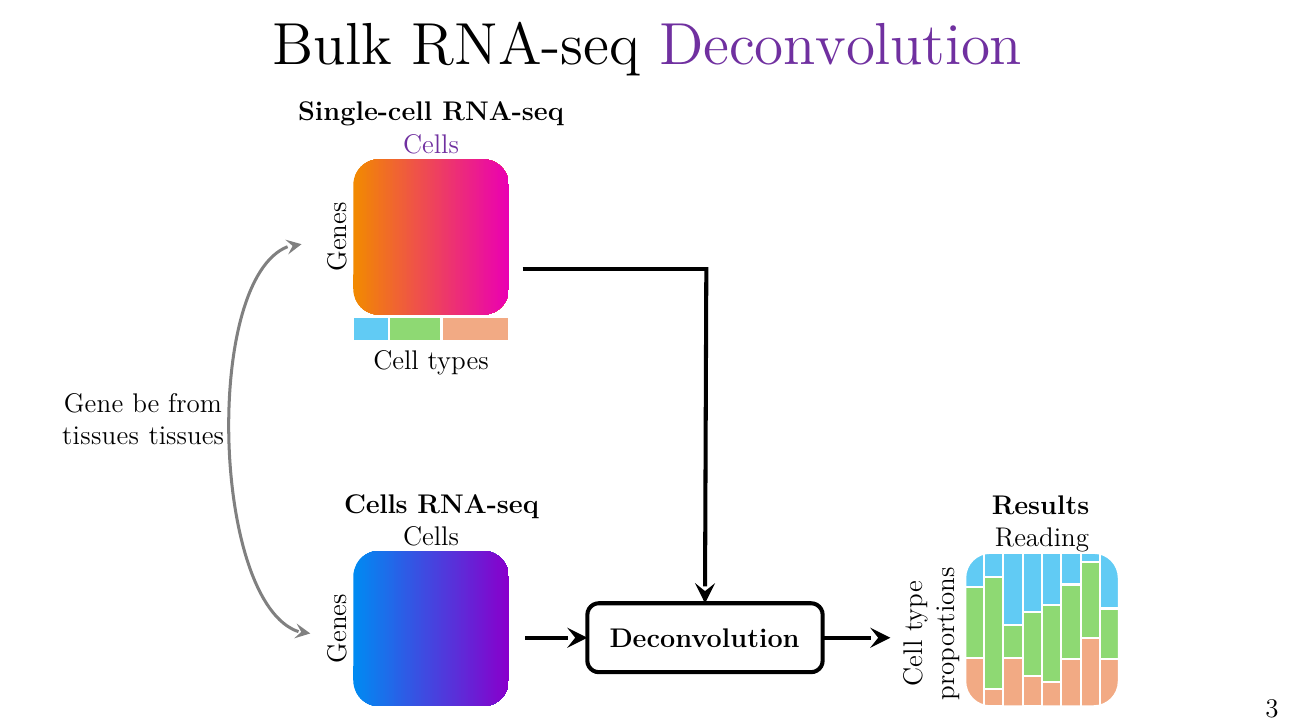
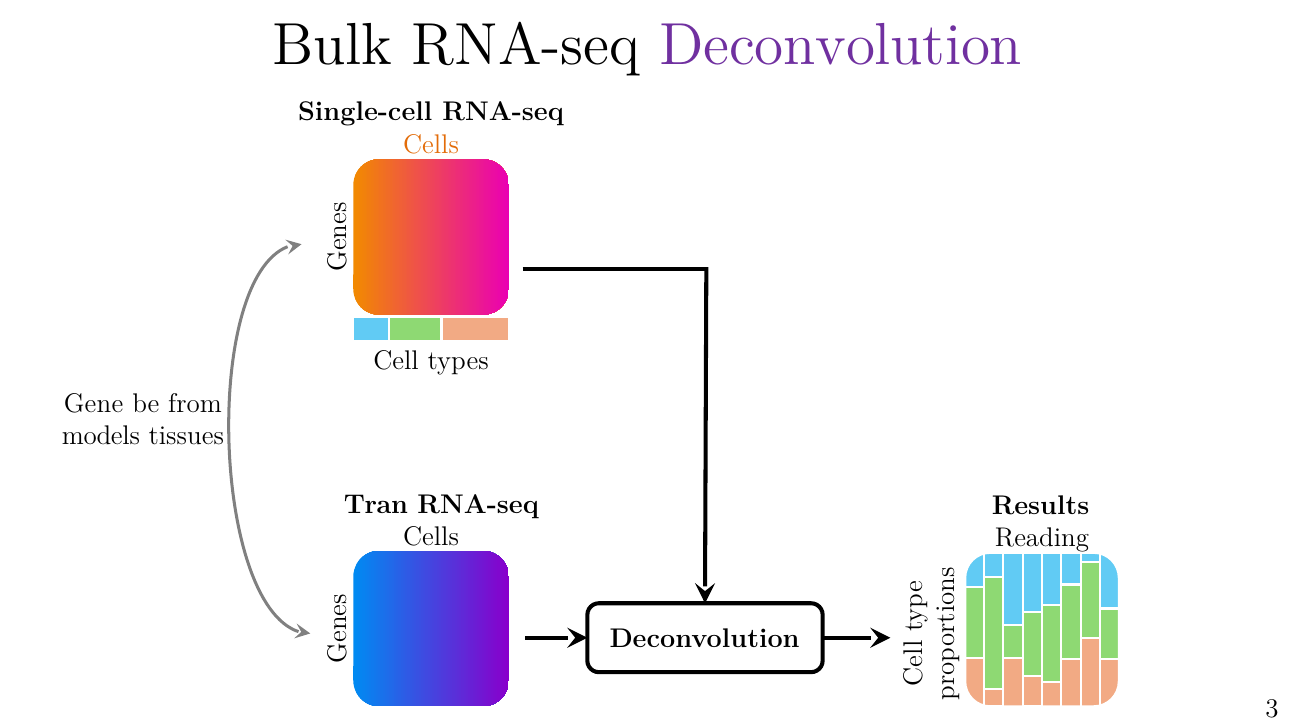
Cells at (431, 145) colour: purple -> orange
tissues at (101, 436): tissues -> models
Cells at (376, 505): Cells -> Tran
